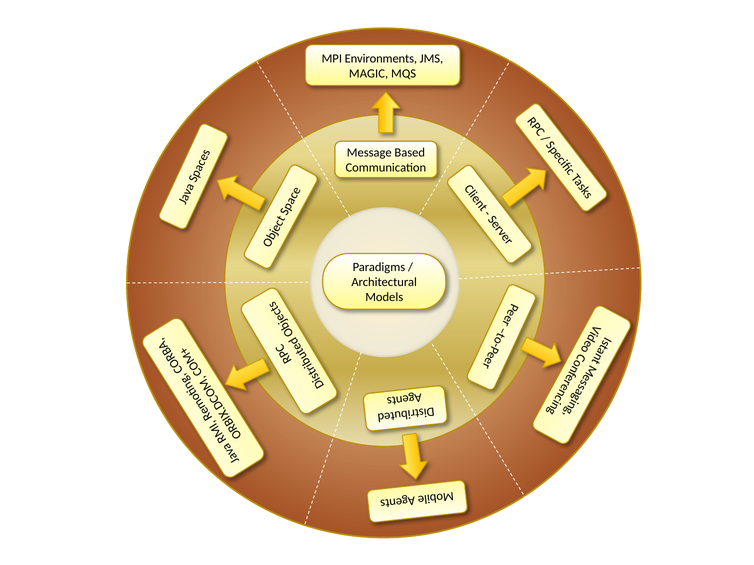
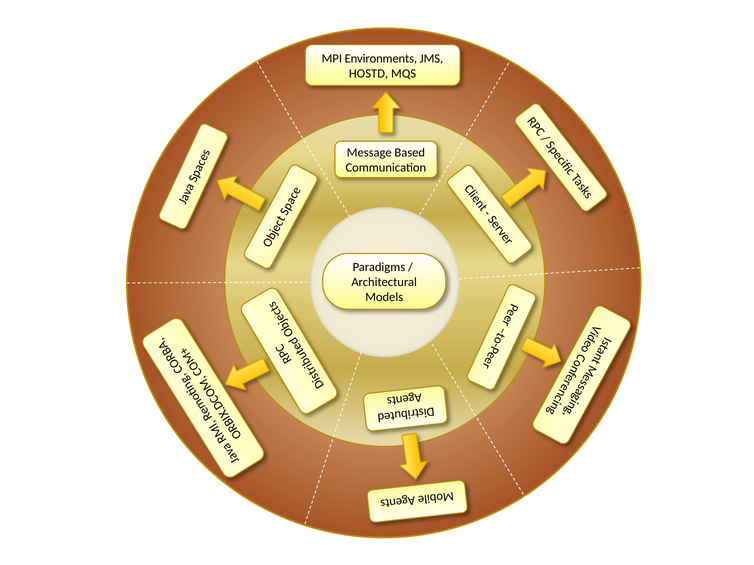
MAGIC: MAGIC -> HOSTD
